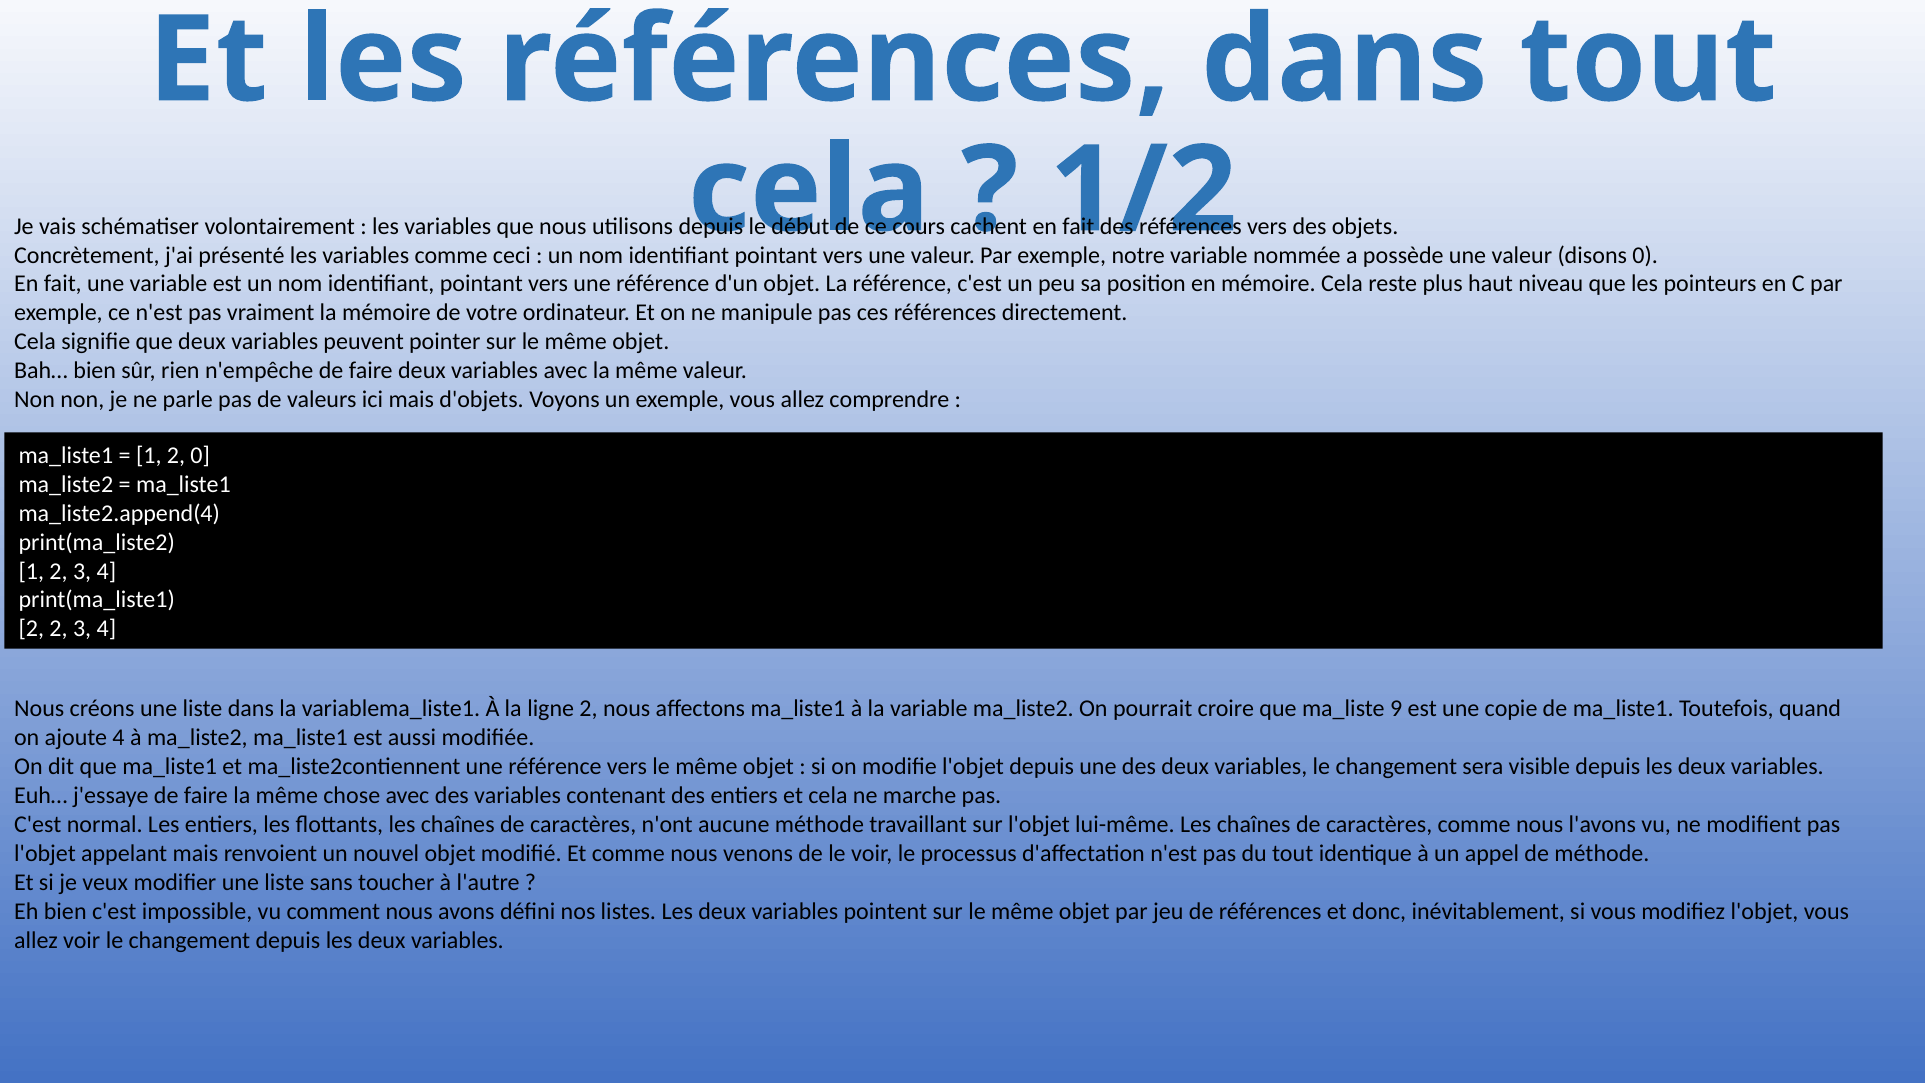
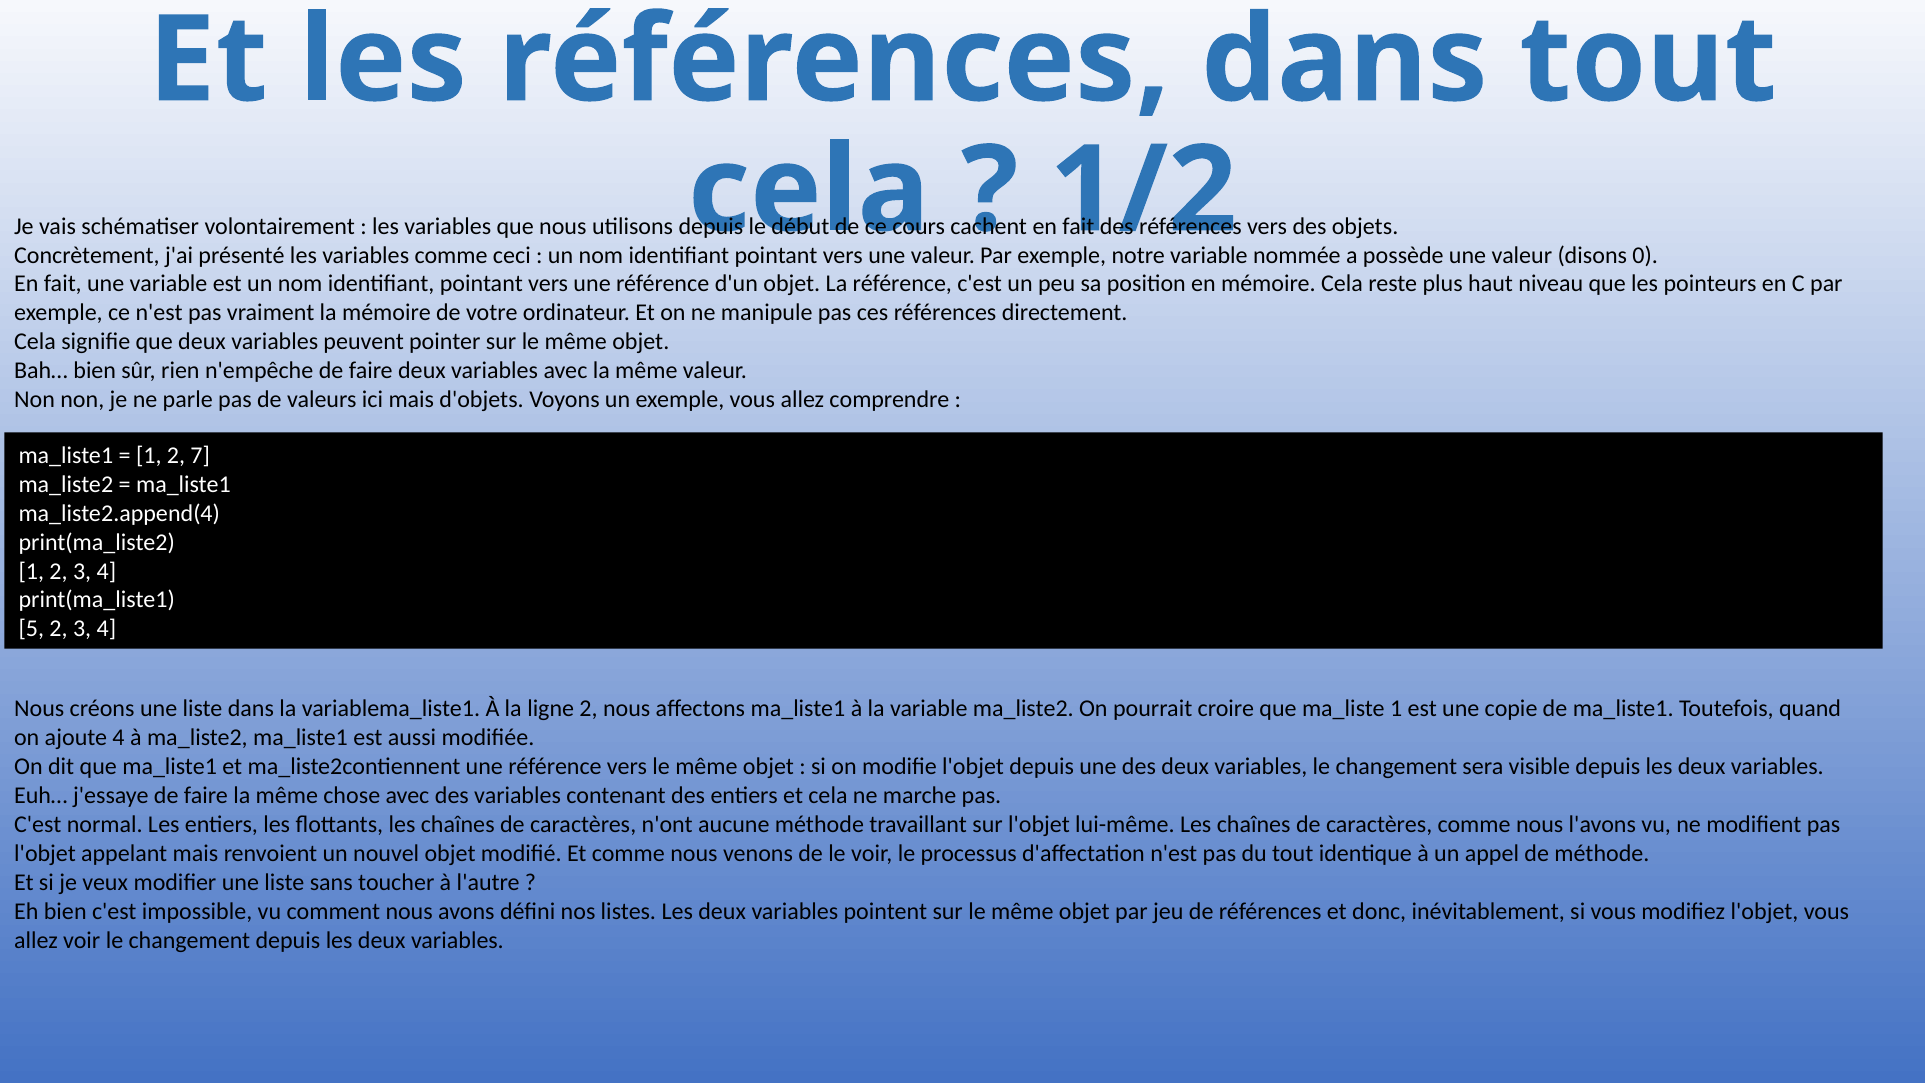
2 0: 0 -> 7
2 at (31, 629): 2 -> 5
ma_liste 9: 9 -> 1
